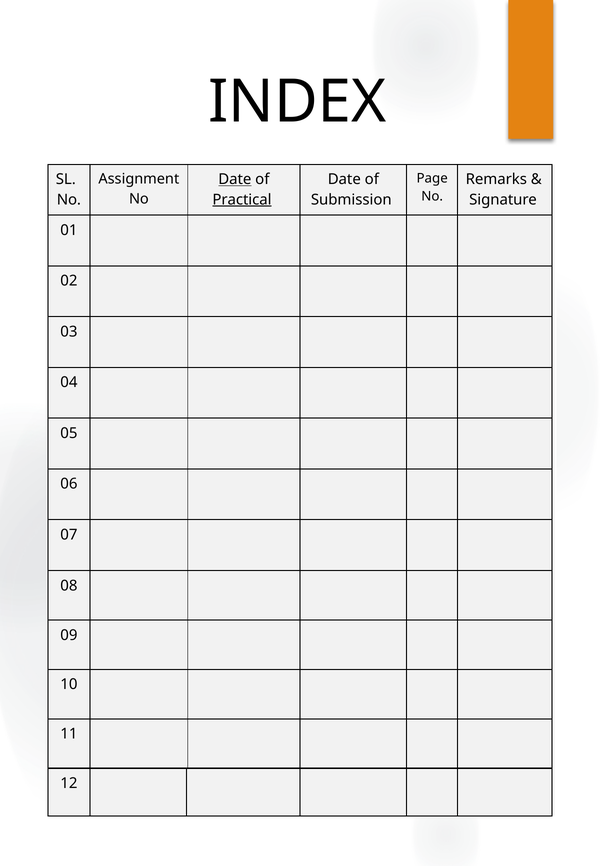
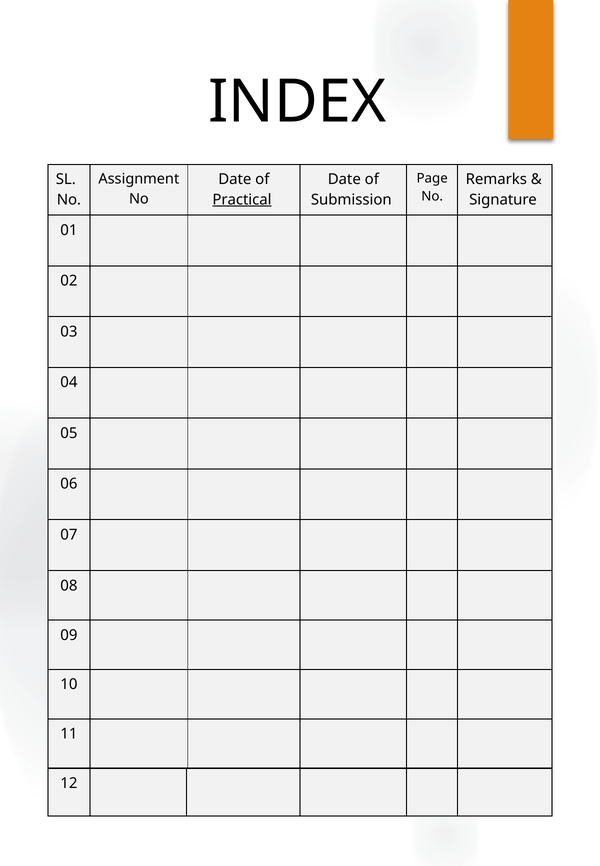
Date at (235, 179) underline: present -> none
